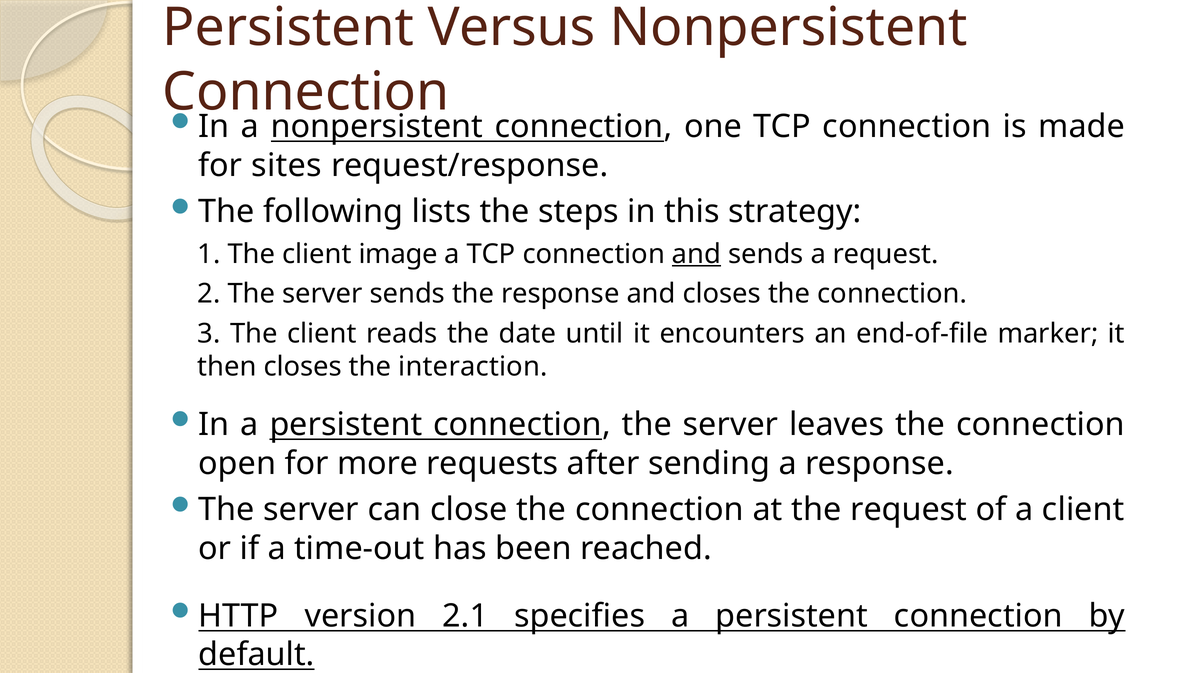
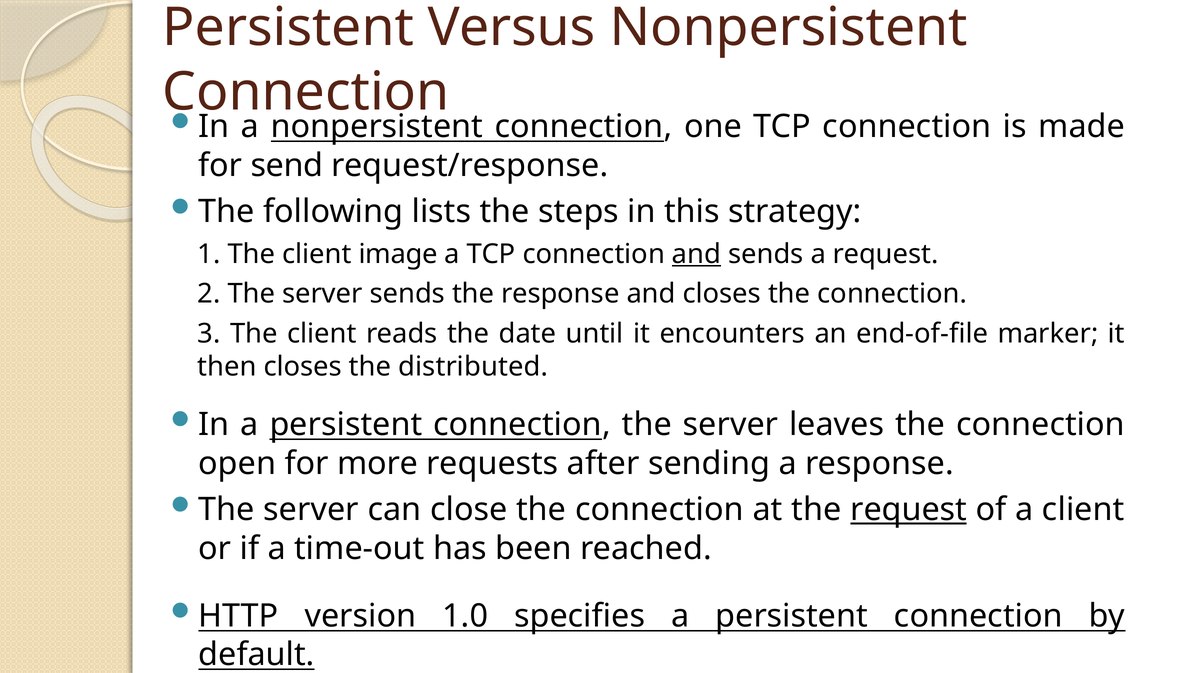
sites: sites -> send
interaction: interaction -> distributed
request at (909, 509) underline: none -> present
2.1: 2.1 -> 1.0
